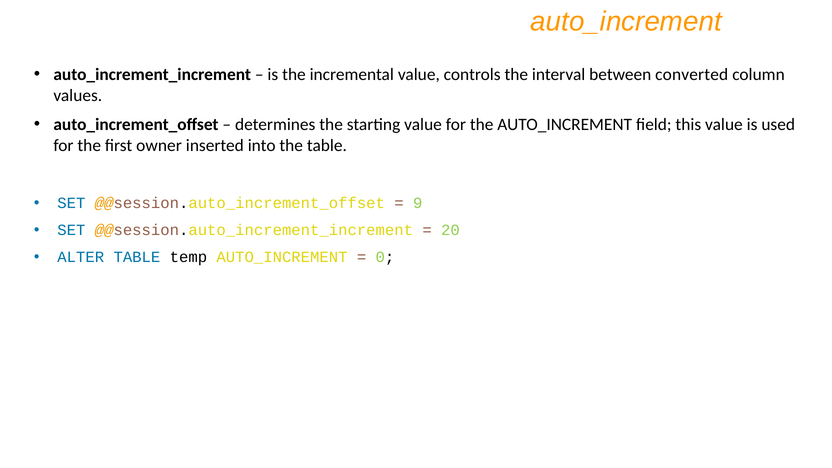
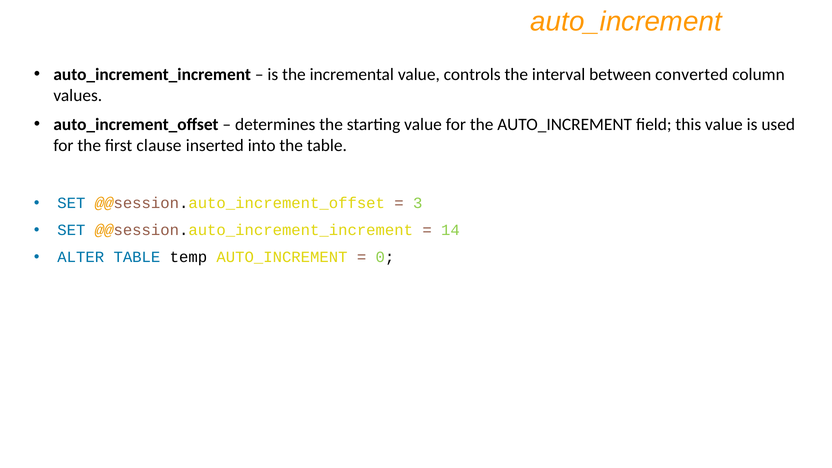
owner: owner -> clause
9: 9 -> 3
20: 20 -> 14
